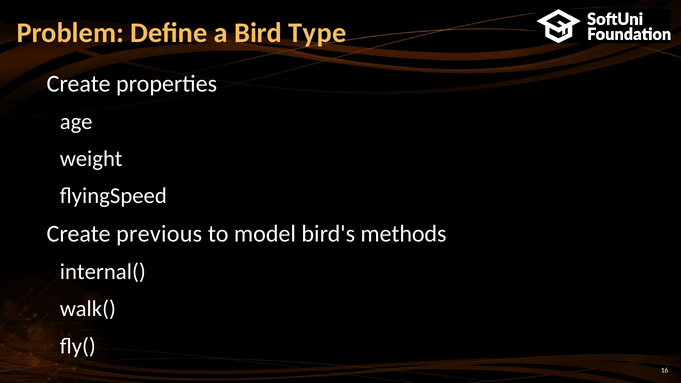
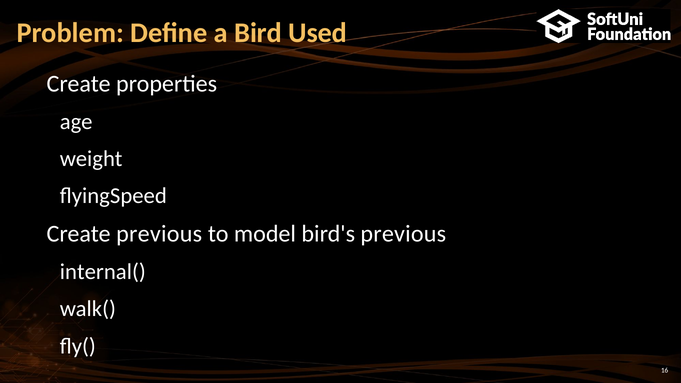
Type: Type -> Used
bird's methods: methods -> previous
